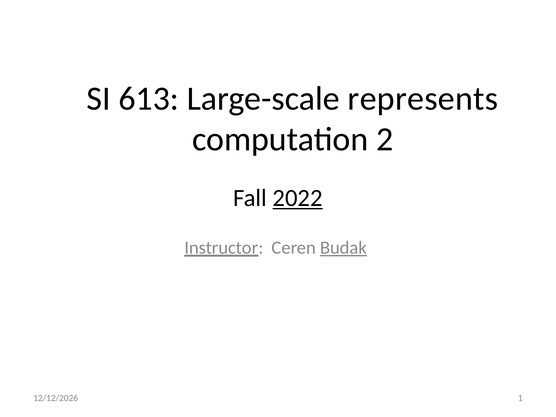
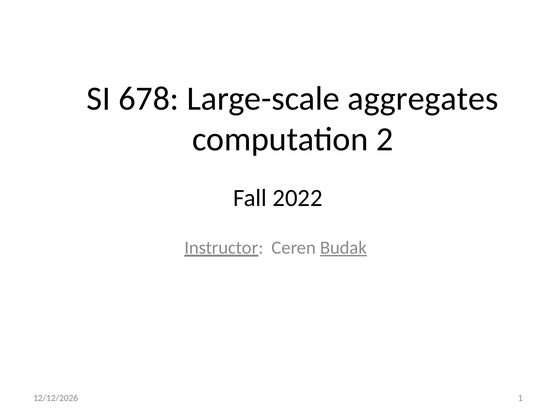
613: 613 -> 678
represents: represents -> aggregates
2022 underline: present -> none
